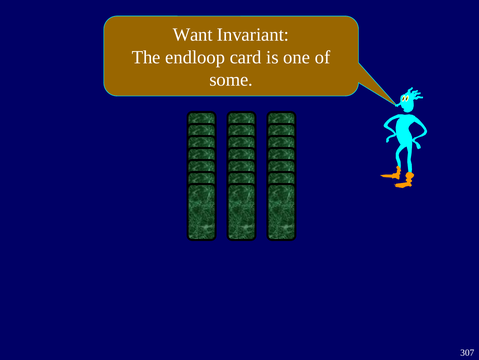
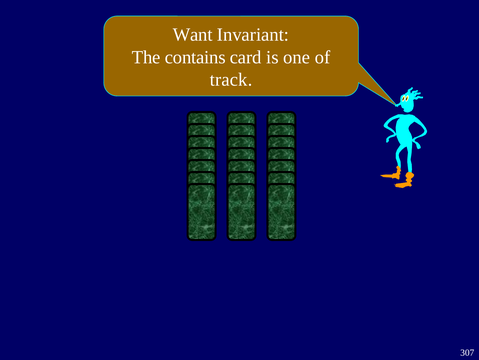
endloop: endloop -> contains
some: some -> track
